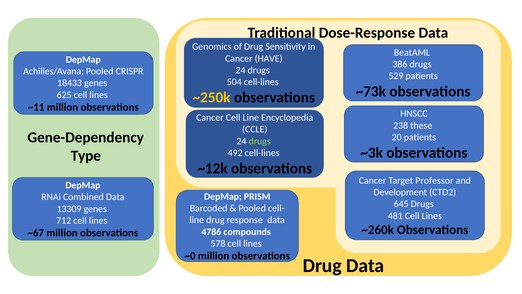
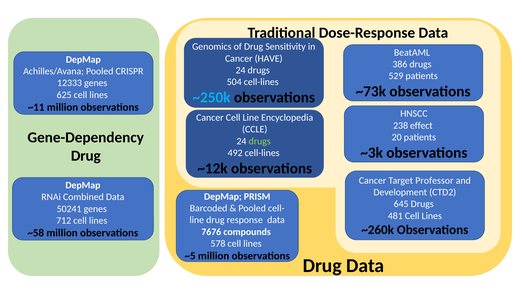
18433: 18433 -> 12333
~250k colour: yellow -> light blue
these: these -> effect
Type at (86, 156): Type -> Drug
13309: 13309 -> 50241
4786: 4786 -> 7676
~67: ~67 -> ~58
~0: ~0 -> ~5
